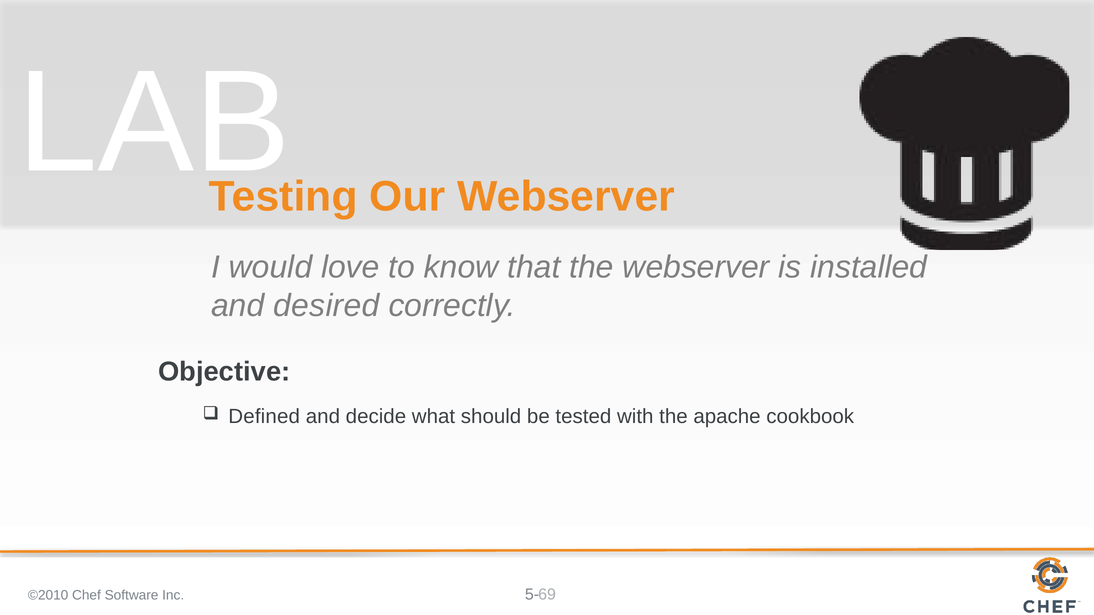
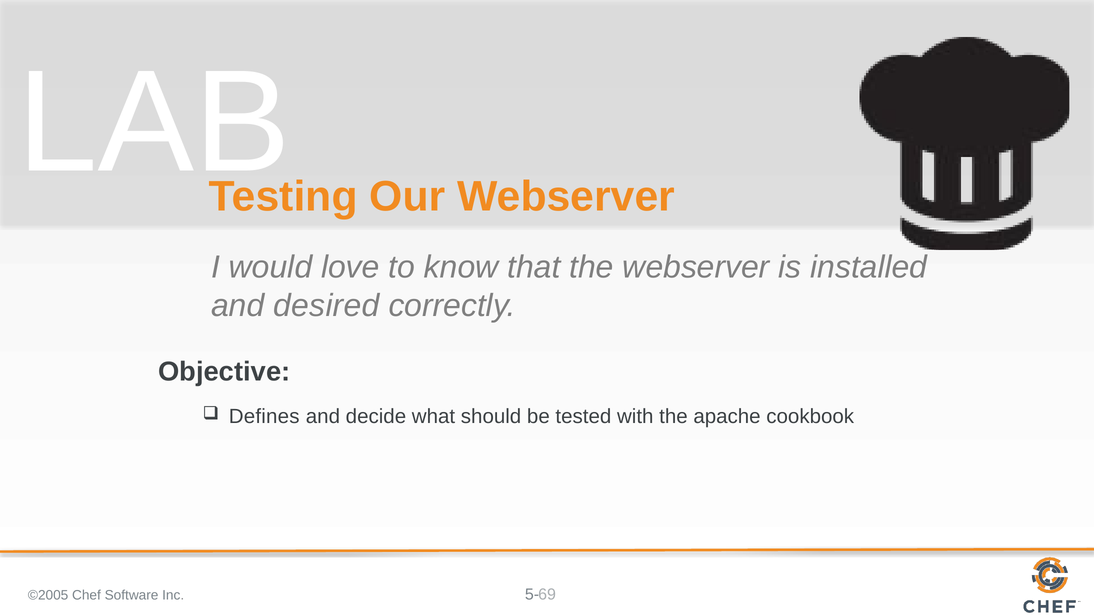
Defined: Defined -> Defines
©2010: ©2010 -> ©2005
